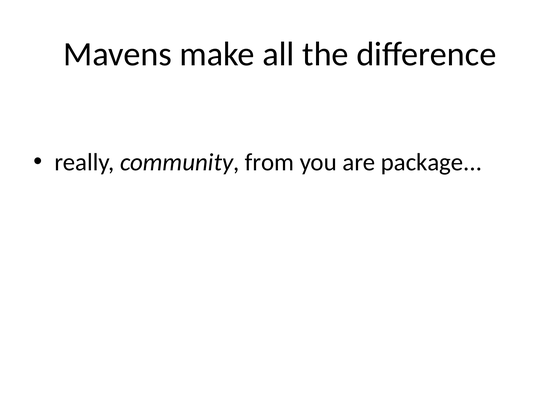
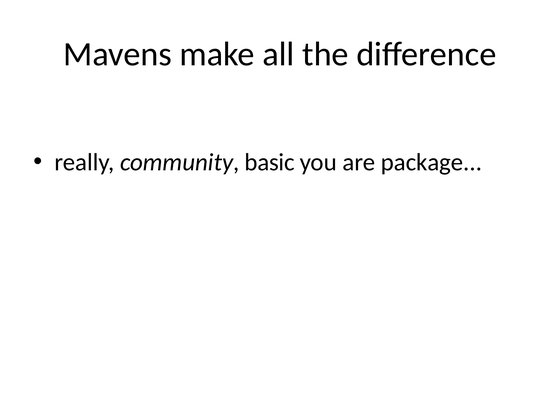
from: from -> basic
